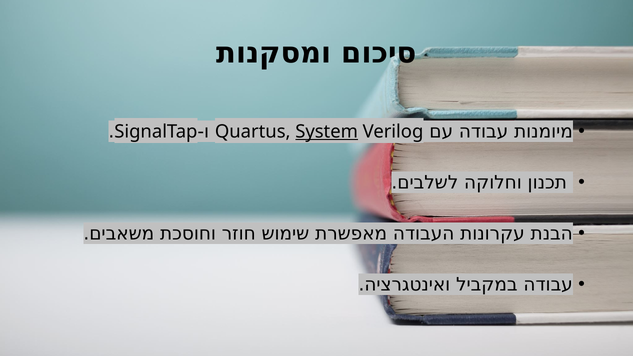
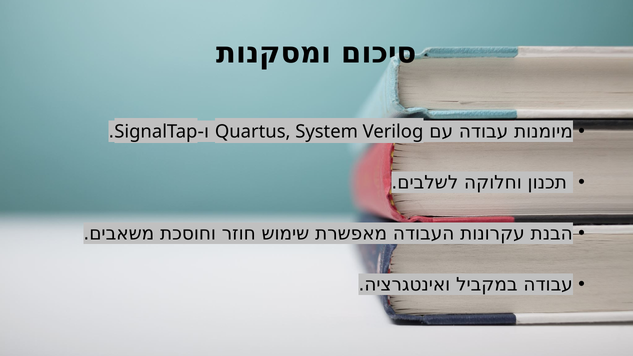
System underline: present -> none
